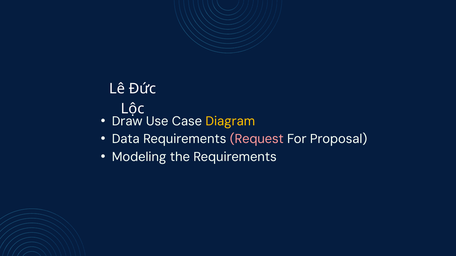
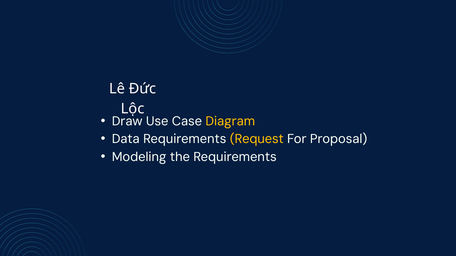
Request colour: pink -> yellow
